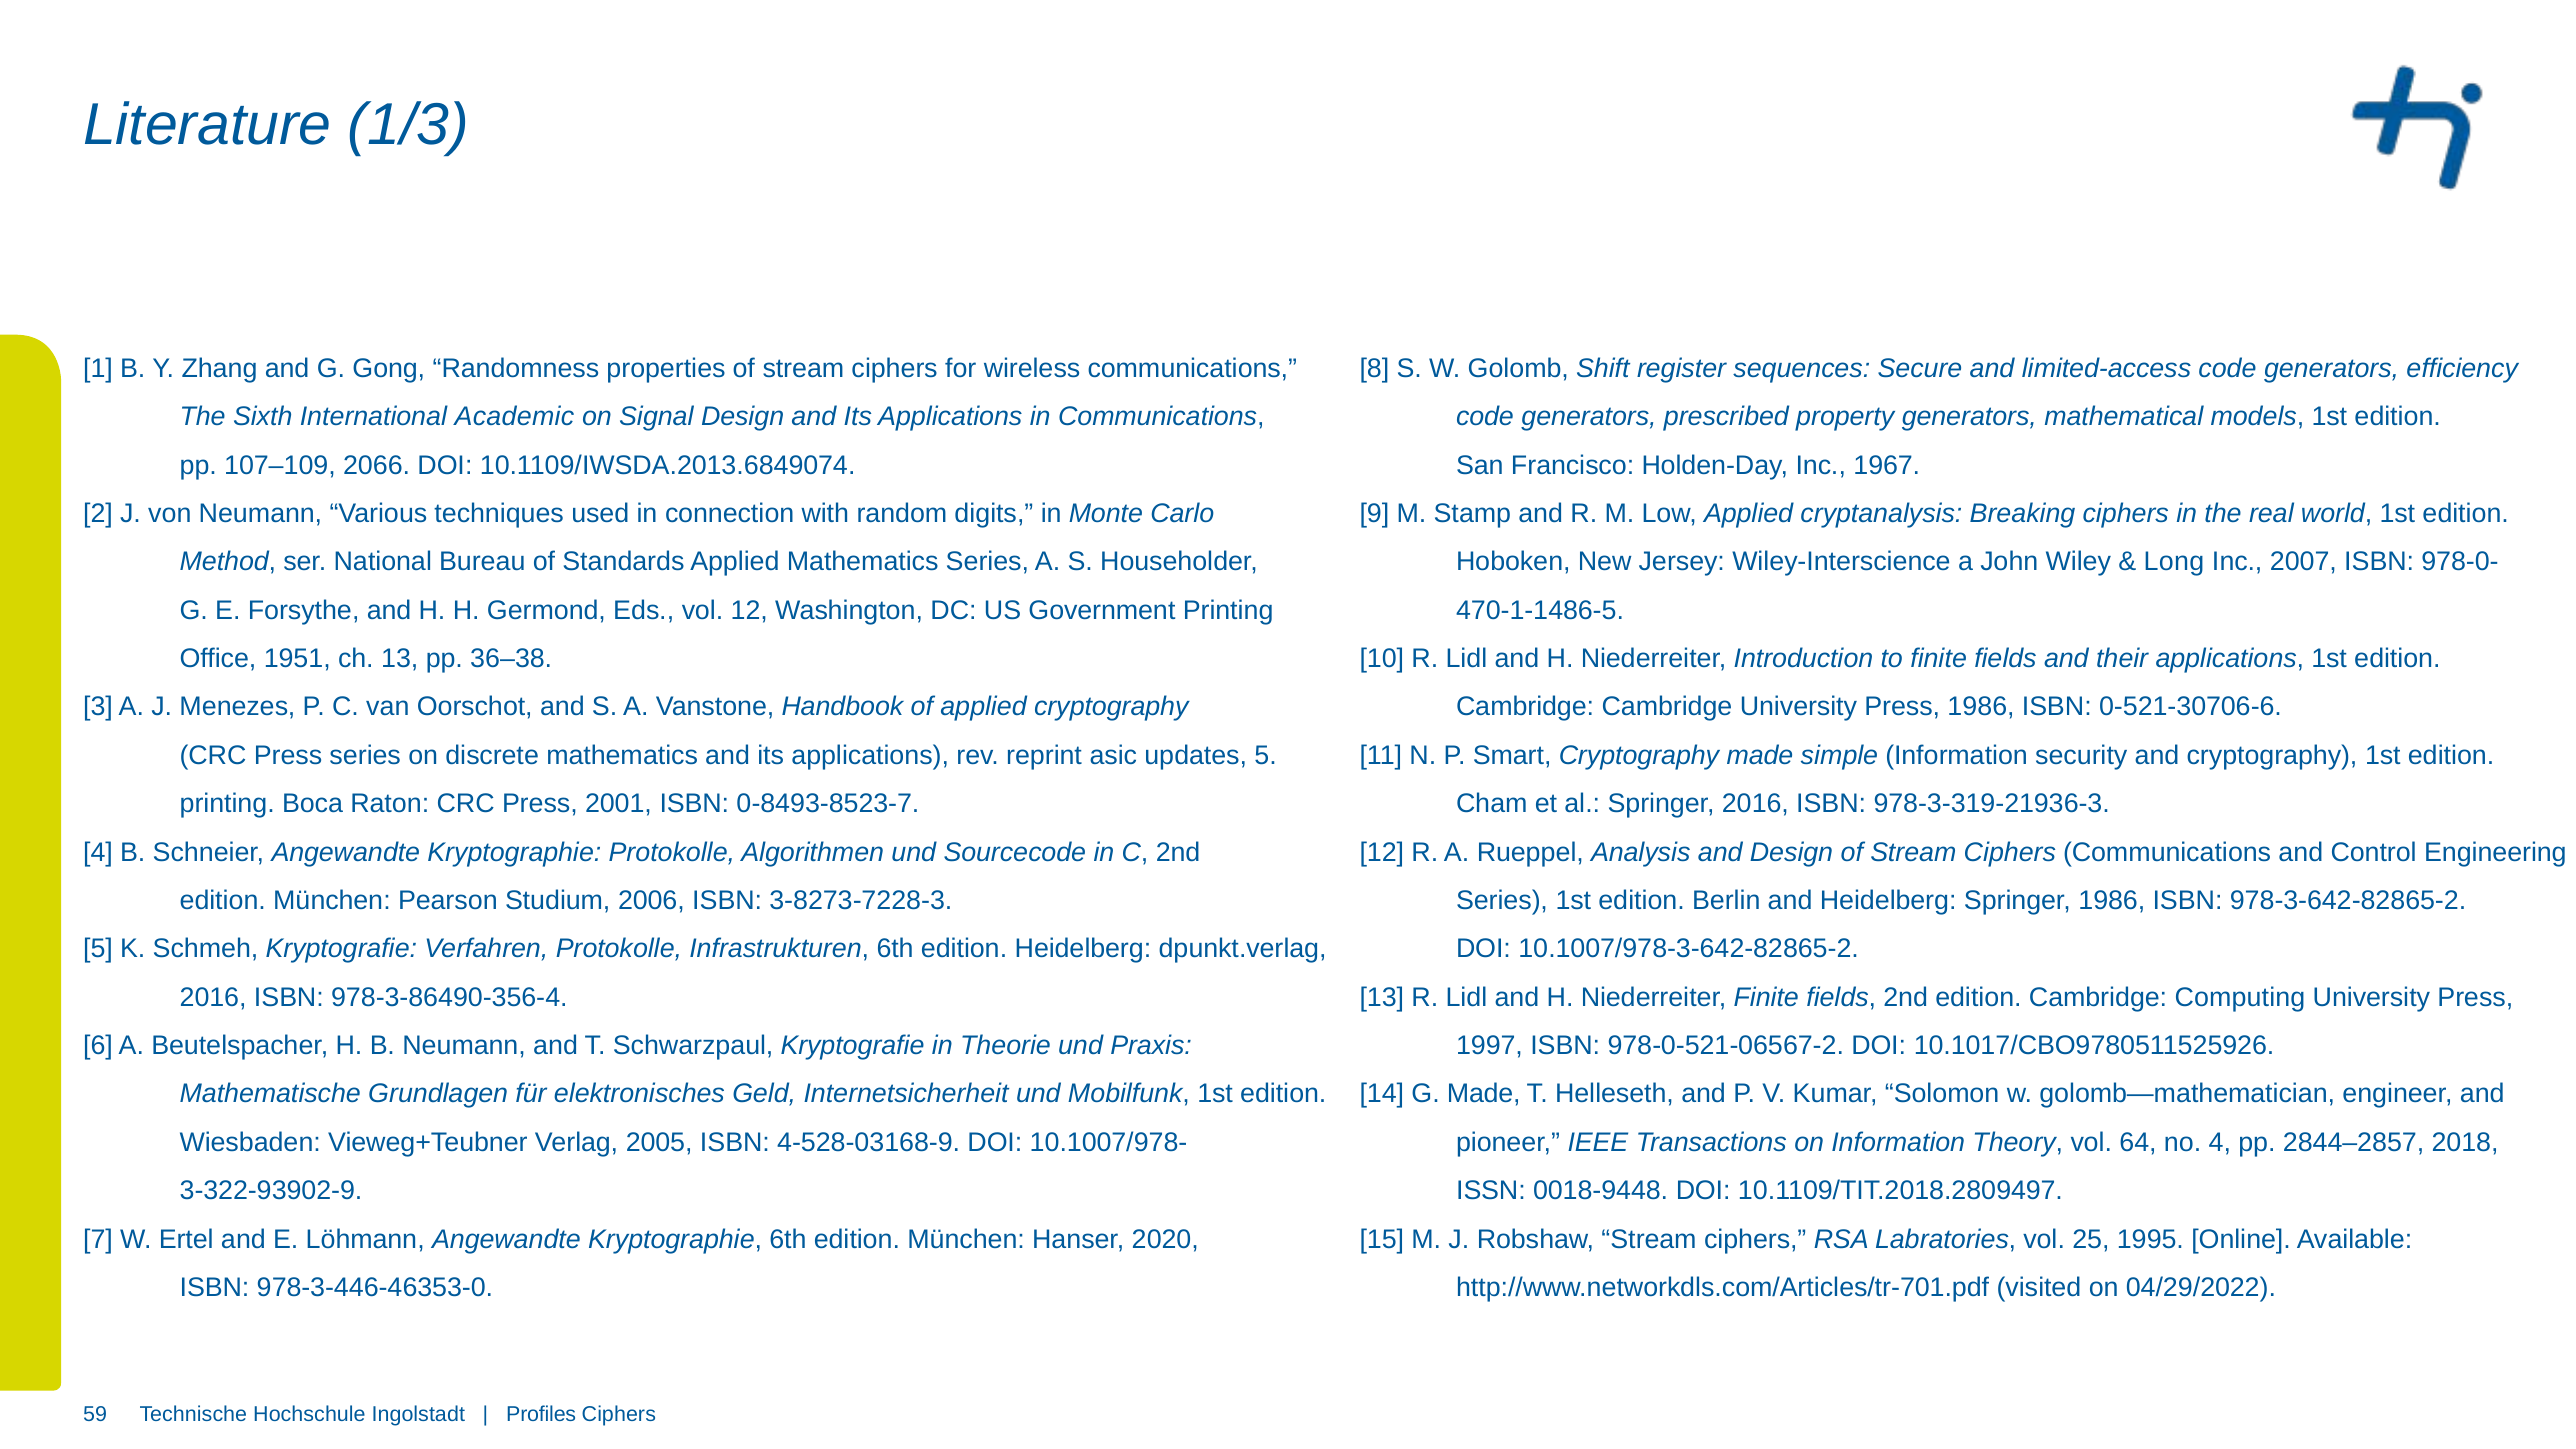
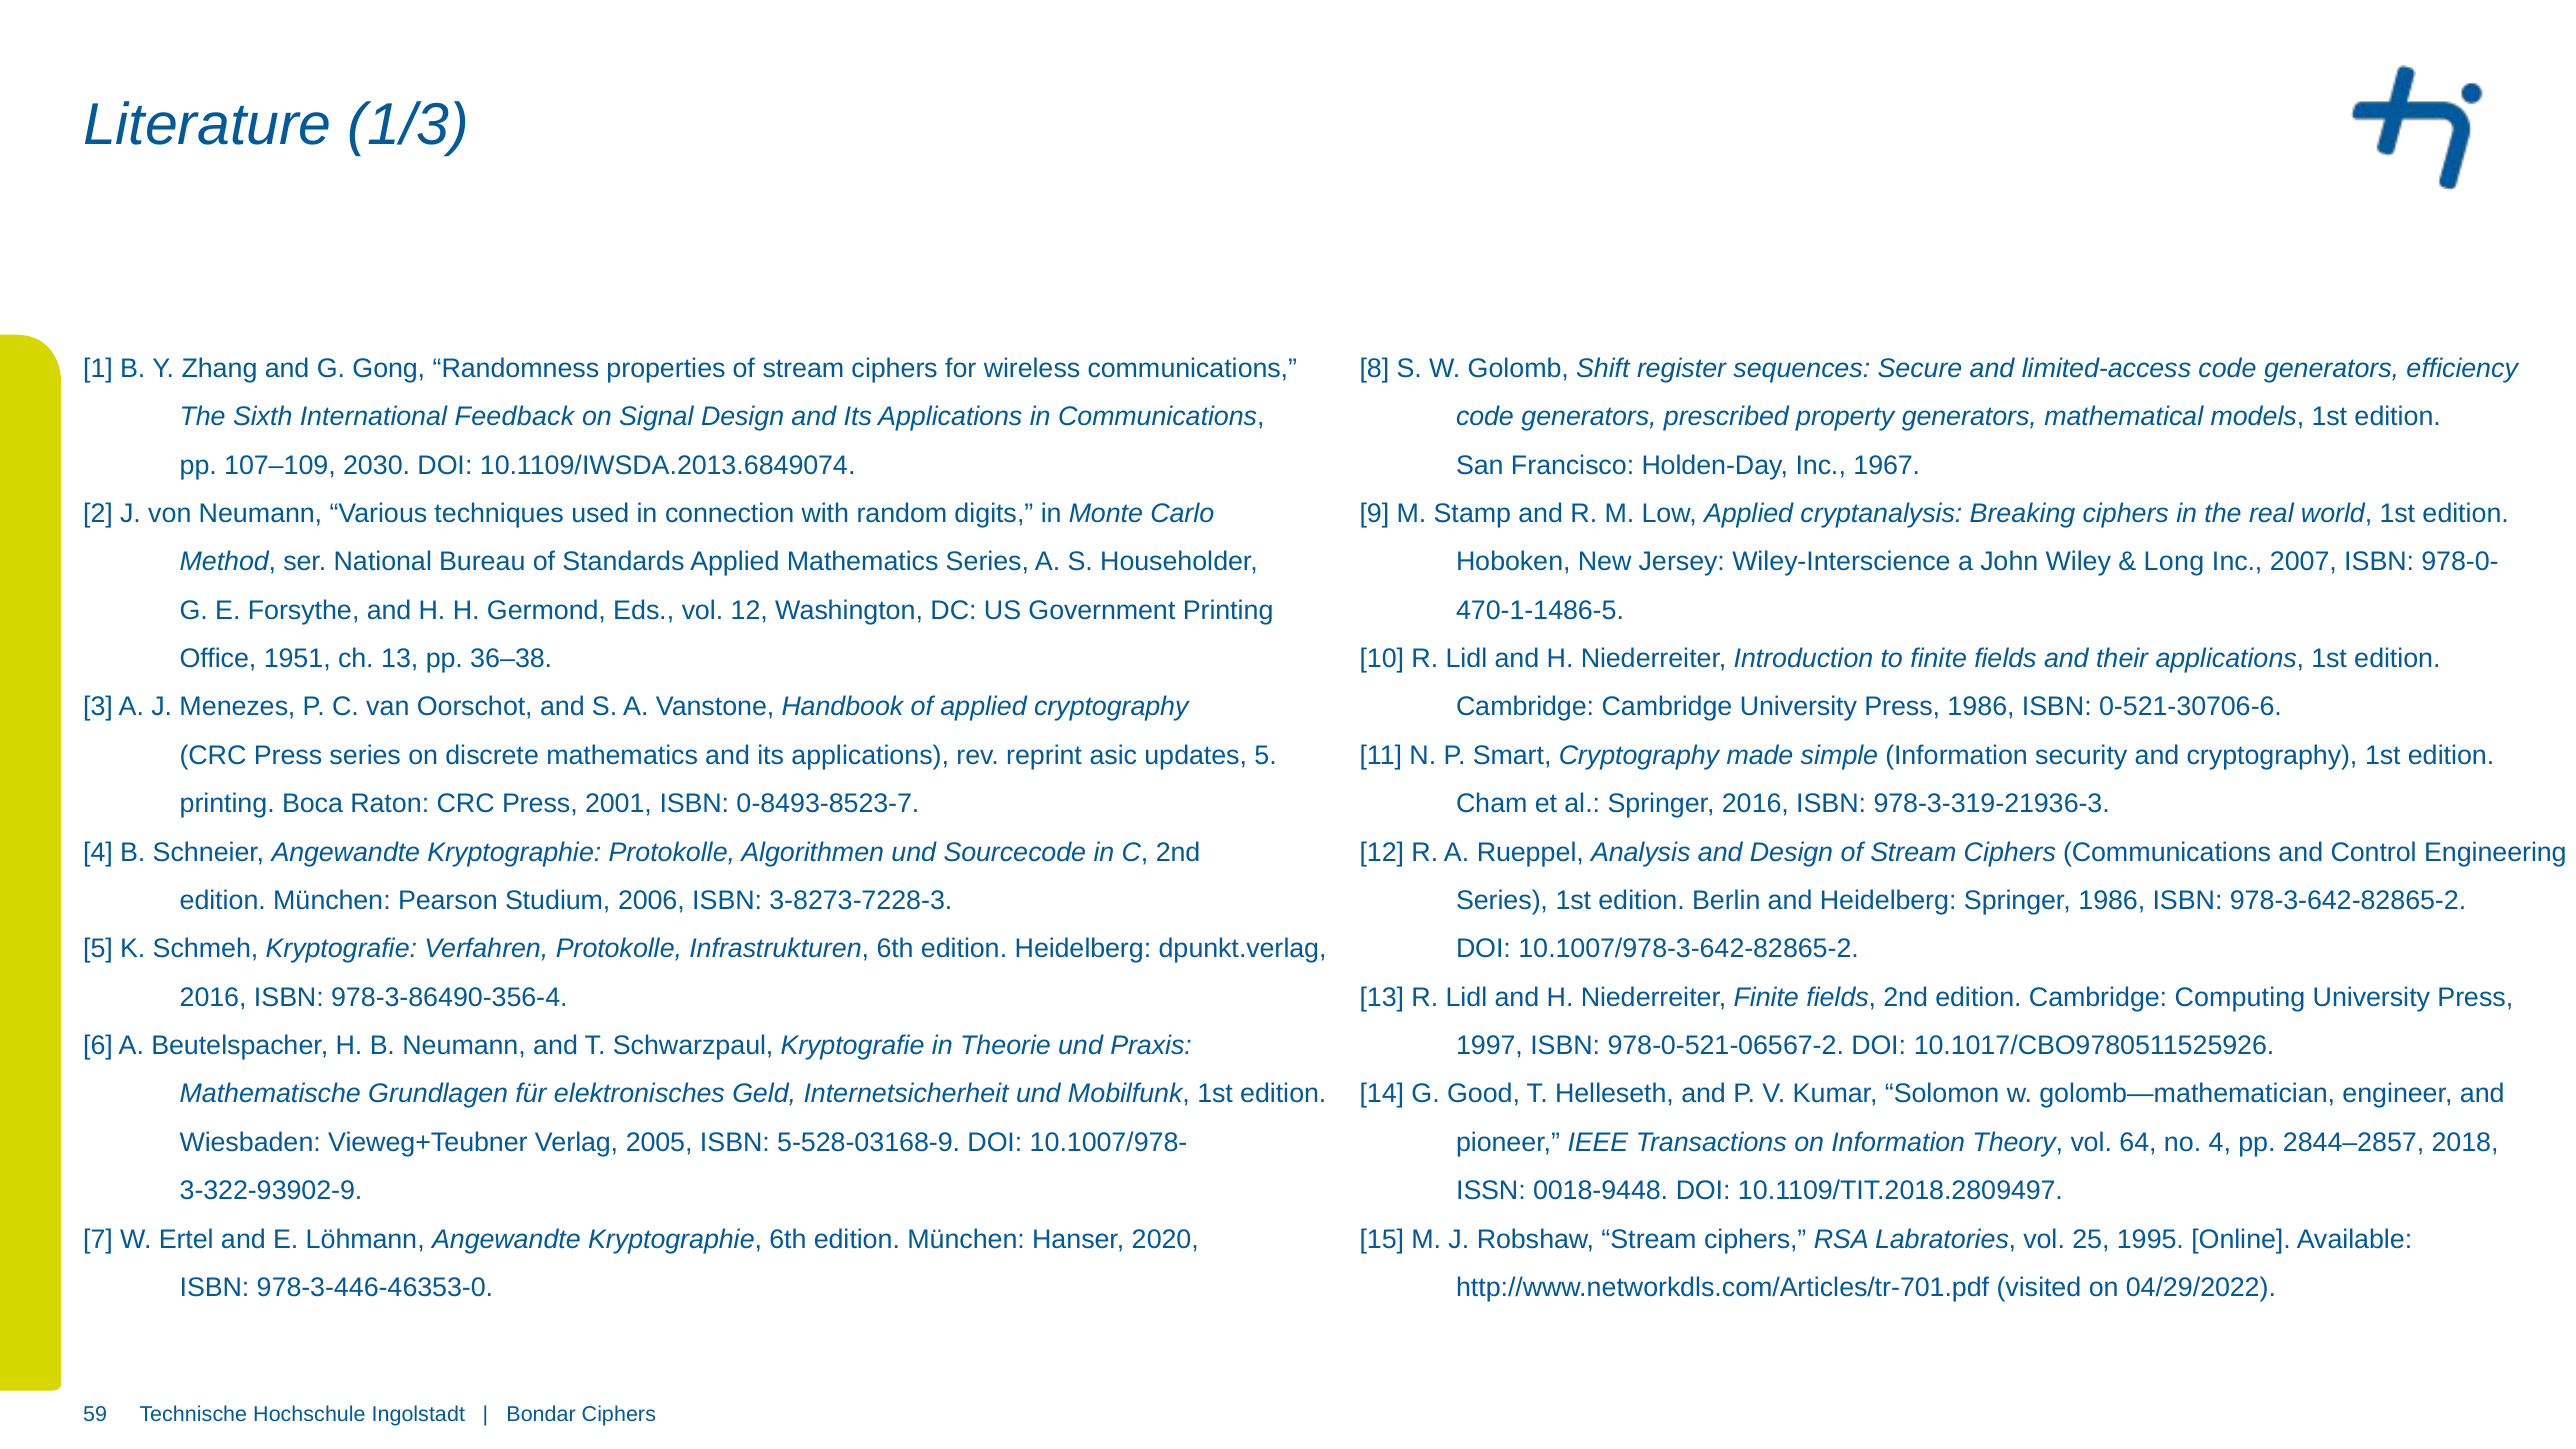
Academic: Academic -> Feedback
2066: 2066 -> 2030
G Made: Made -> Good
4-528-03168-9: 4-528-03168-9 -> 5-528-03168-9
Profiles: Profiles -> Bondar
